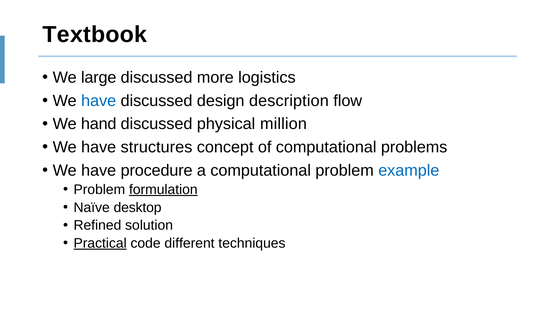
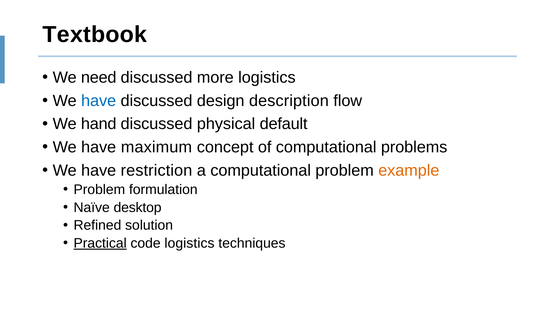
large: large -> need
million: million -> default
structures: structures -> maximum
procedure: procedure -> restriction
example colour: blue -> orange
formulation underline: present -> none
code different: different -> logistics
